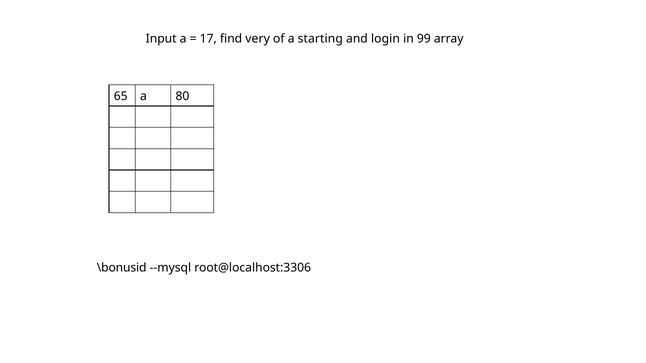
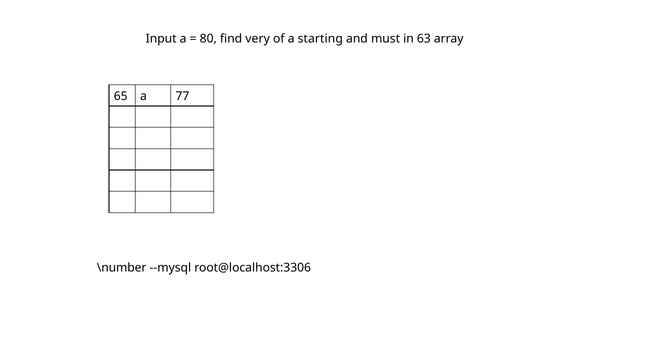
17: 17 -> 80
login: login -> must
99: 99 -> 63
80: 80 -> 77
\bonusid: \bonusid -> \number
